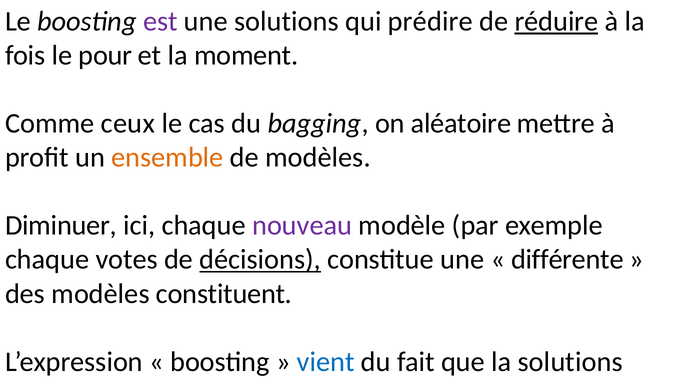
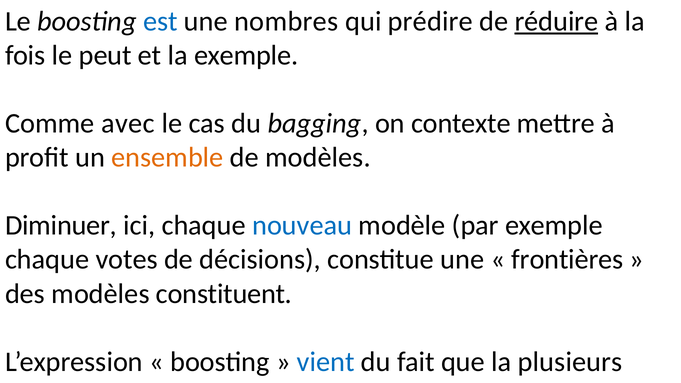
est colour: purple -> blue
une solutions: solutions -> nombres
pour: pour -> peut
la moment: moment -> exemple
ceux: ceux -> avec
aléatoire: aléatoire -> contexte
nouveau colour: purple -> blue
décisions underline: present -> none
différente: différente -> frontières
la solutions: solutions -> plusieurs
